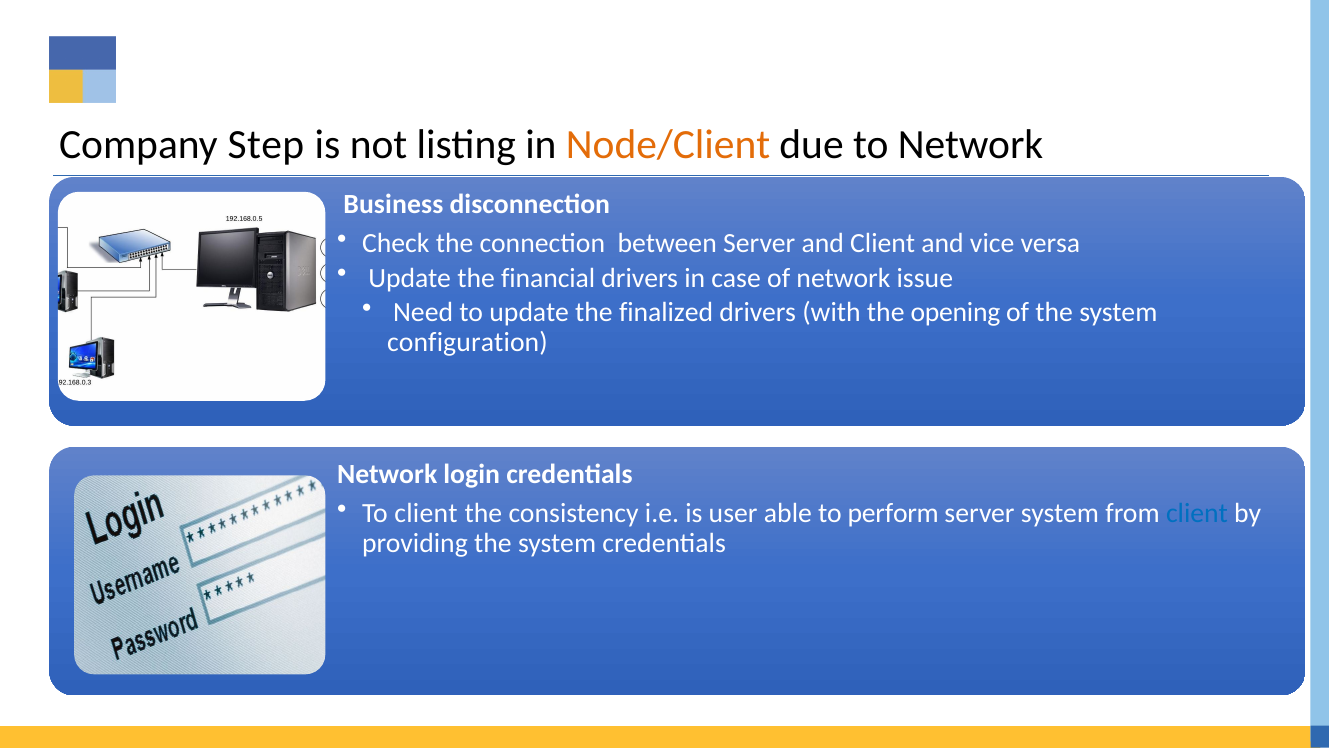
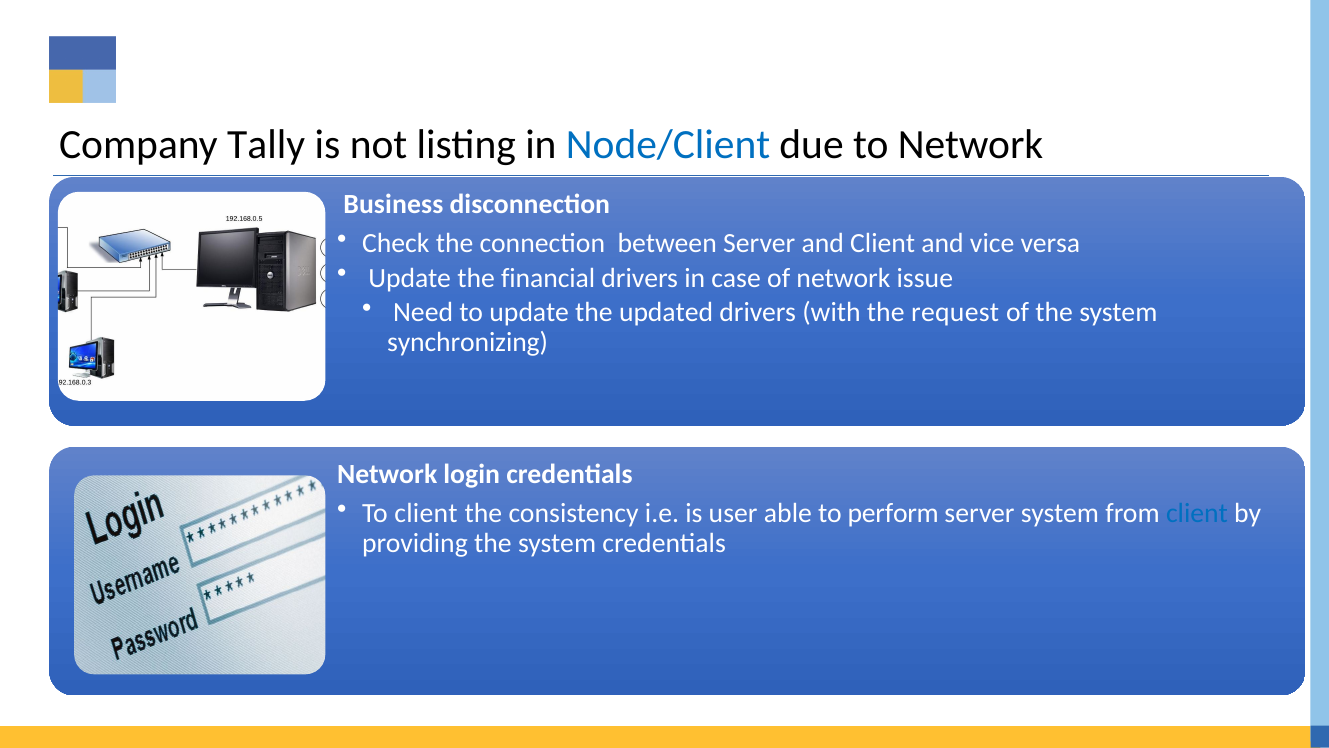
Step: Step -> Tally
Node/Client colour: orange -> blue
finalized: finalized -> updated
opening: opening -> request
configuration: configuration -> synchronizing
